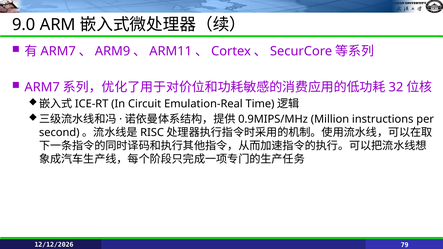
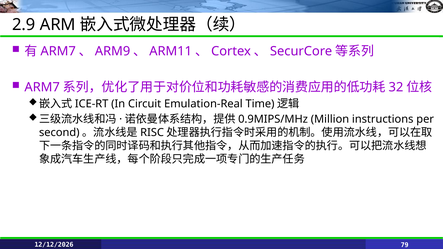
9.0: 9.0 -> 2.9
